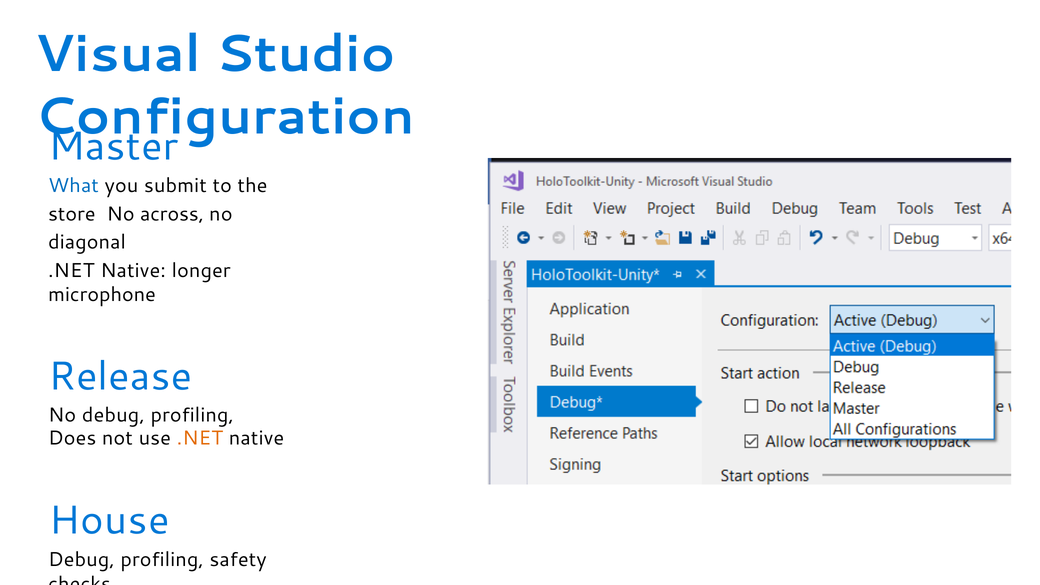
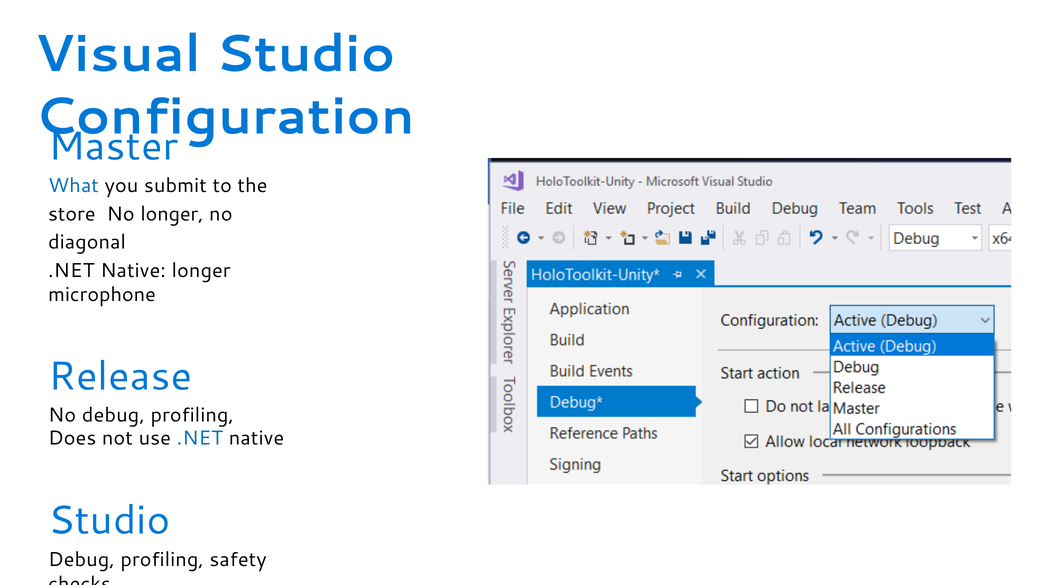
No across: across -> longer
.NET at (200, 438) colour: orange -> blue
House at (109, 520): House -> Studio
